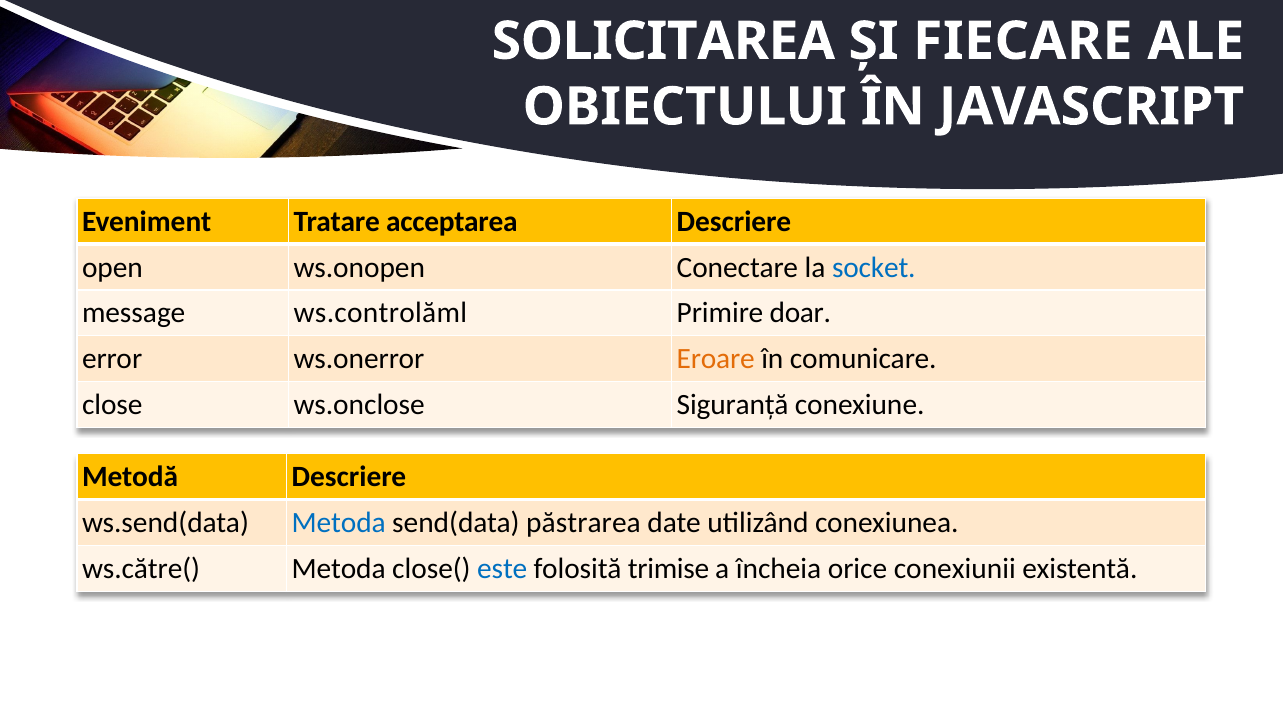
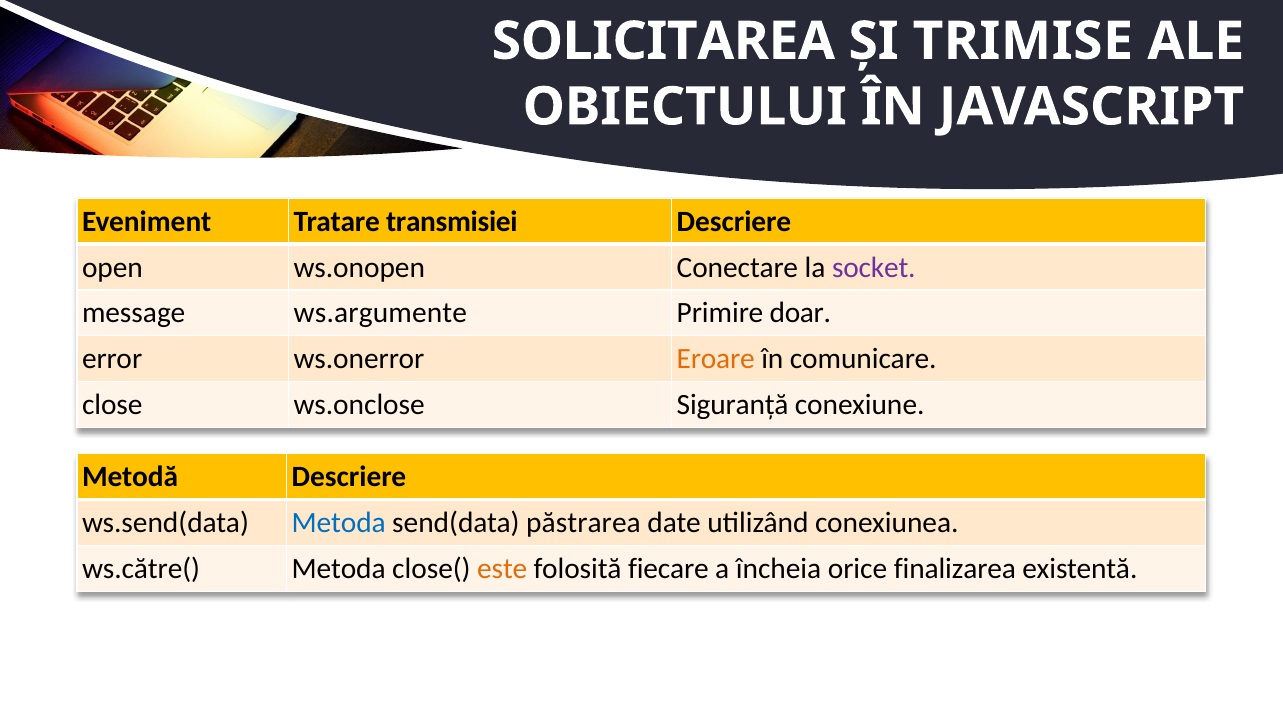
FIECARE: FIECARE -> TRIMISE
acceptarea: acceptarea -> transmisiei
socket colour: blue -> purple
ws.controlăml: ws.controlăml -> ws.argumente
este colour: blue -> orange
trimise: trimise -> fiecare
conexiunii: conexiunii -> finalizarea
